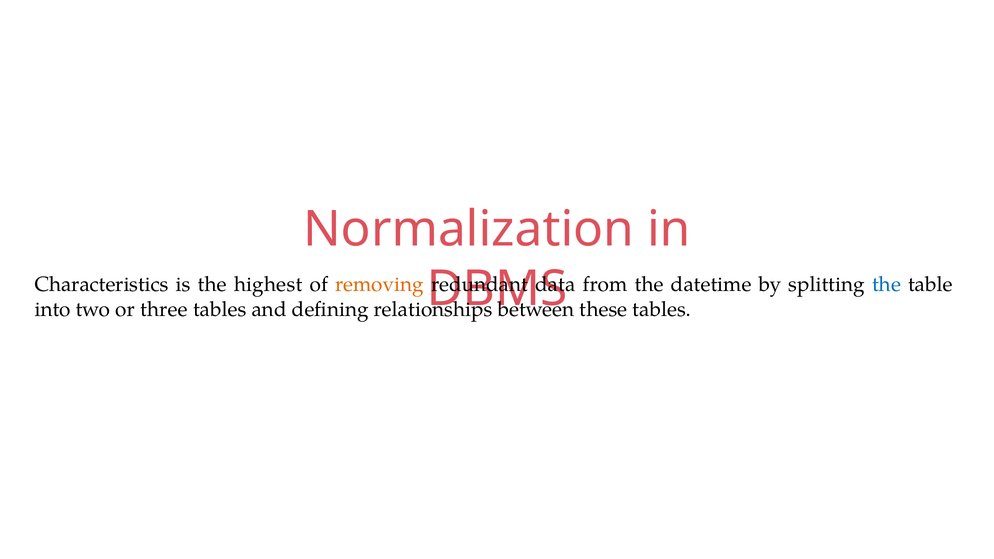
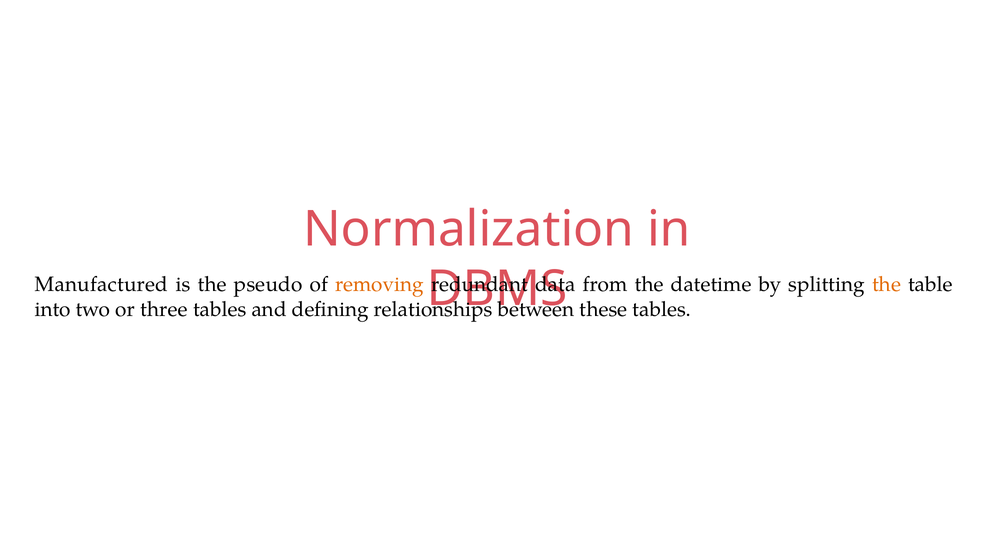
Characteristics: Characteristics -> Manufactured
highest: highest -> pseudo
the at (886, 285) colour: blue -> orange
